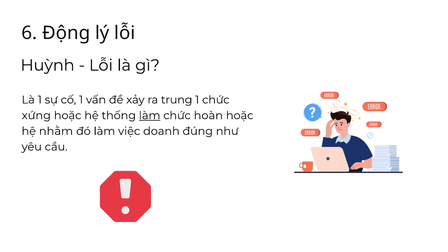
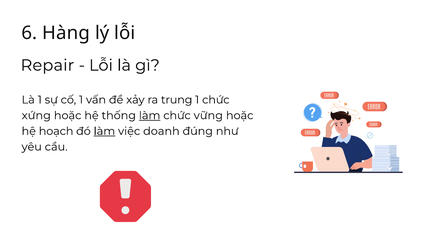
Động: Động -> Hàng
Huỳnh: Huỳnh -> Repair
hoàn: hoàn -> vững
nhằm: nhằm -> hoạch
làm at (104, 131) underline: none -> present
